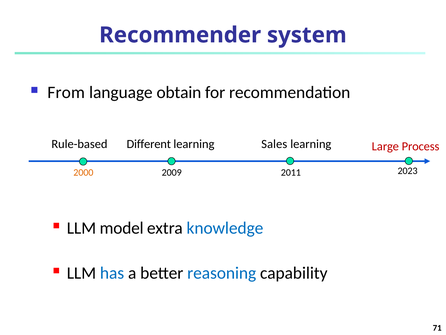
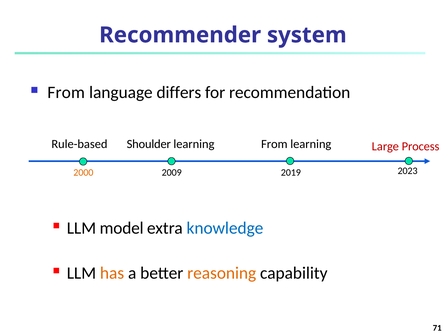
obtain: obtain -> differs
Different: Different -> Shoulder
Sales at (274, 144): Sales -> From
2011: 2011 -> 2019
has colour: blue -> orange
reasoning colour: blue -> orange
